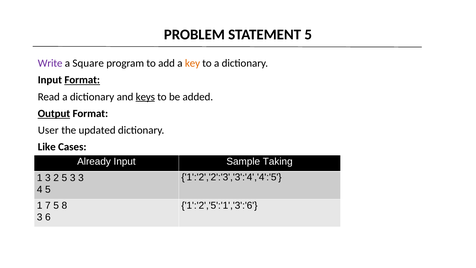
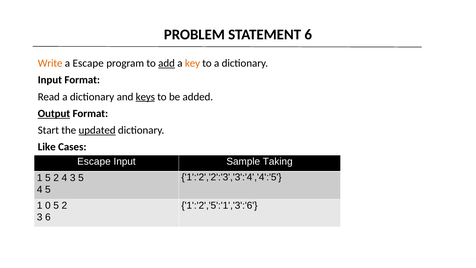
STATEMENT 5: 5 -> 6
Write colour: purple -> orange
a Square: Square -> Escape
add underline: none -> present
Format at (82, 80) underline: present -> none
User: User -> Start
updated underline: none -> present
Already at (94, 162): Already -> Escape
1 3: 3 -> 5
2 5: 5 -> 4
3 3: 3 -> 5
7: 7 -> 0
8 at (64, 205): 8 -> 2
